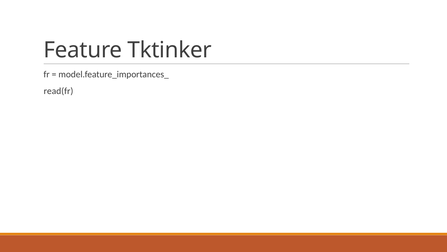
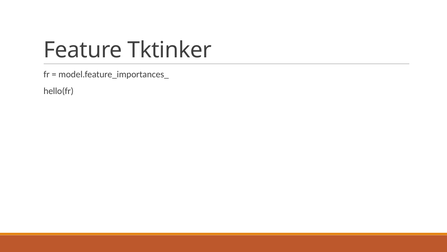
read(fr: read(fr -> hello(fr
